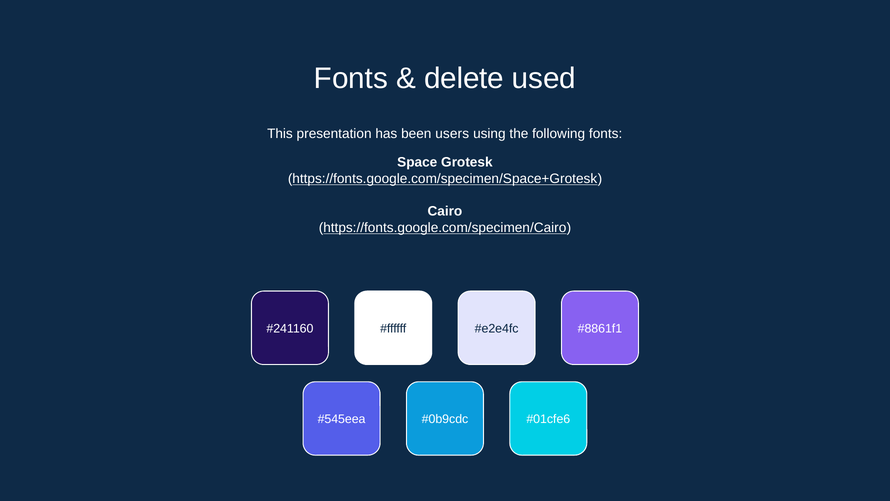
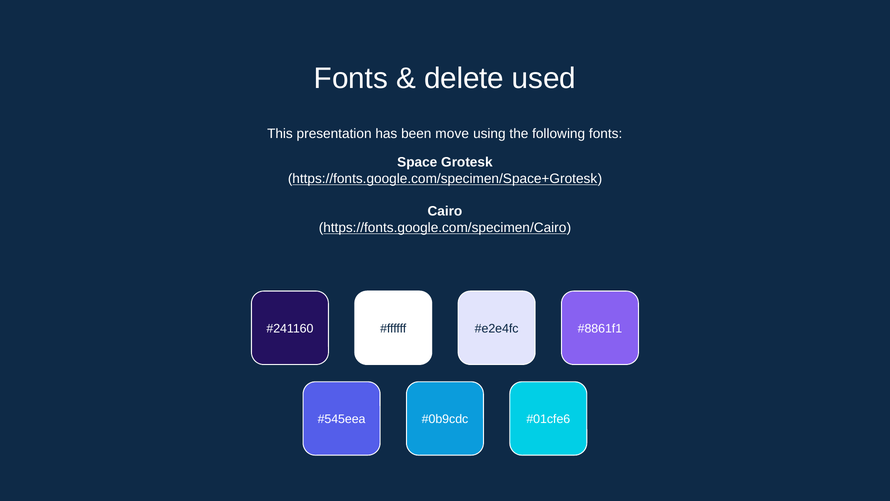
users: users -> move
